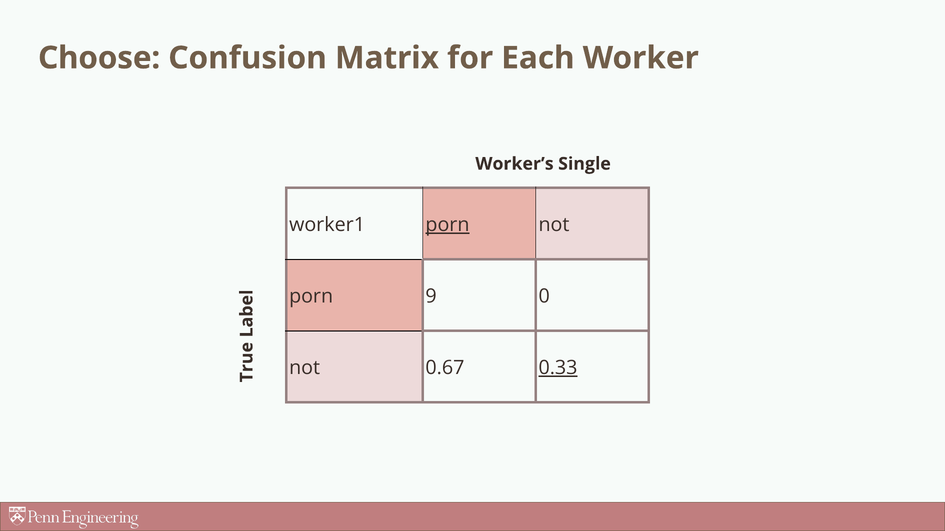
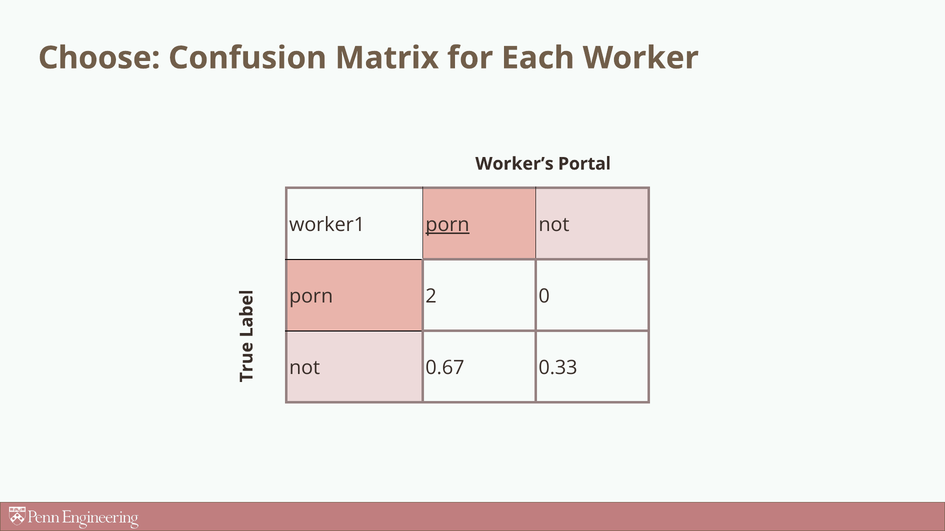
Single: Single -> Portal
9: 9 -> 2
0.33 underline: present -> none
